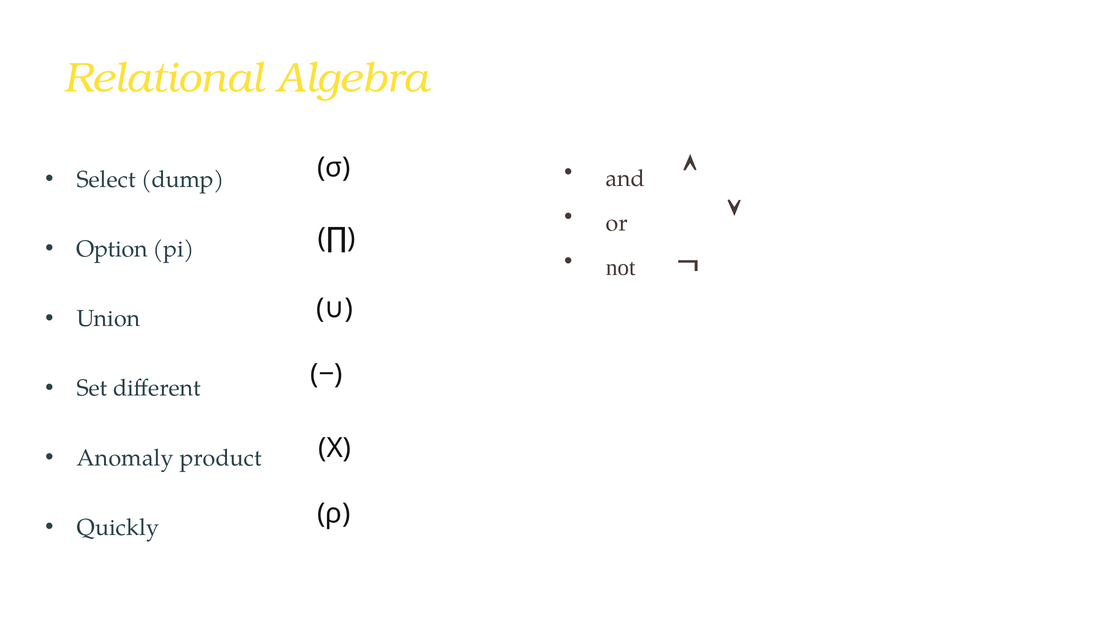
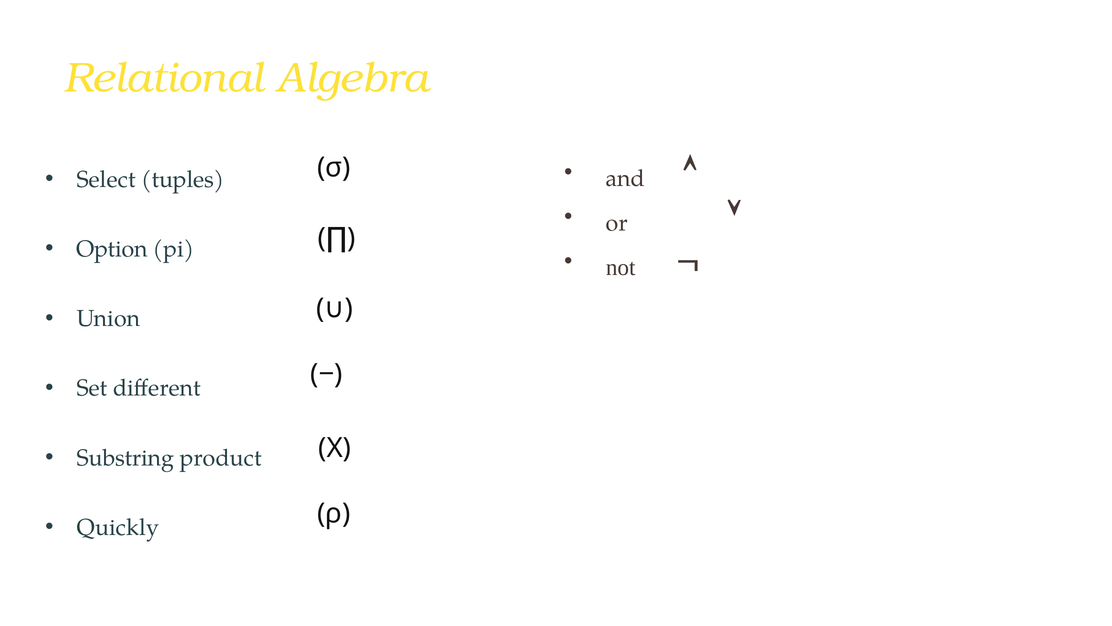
dump: dump -> tuples
Anomaly: Anomaly -> Substring
